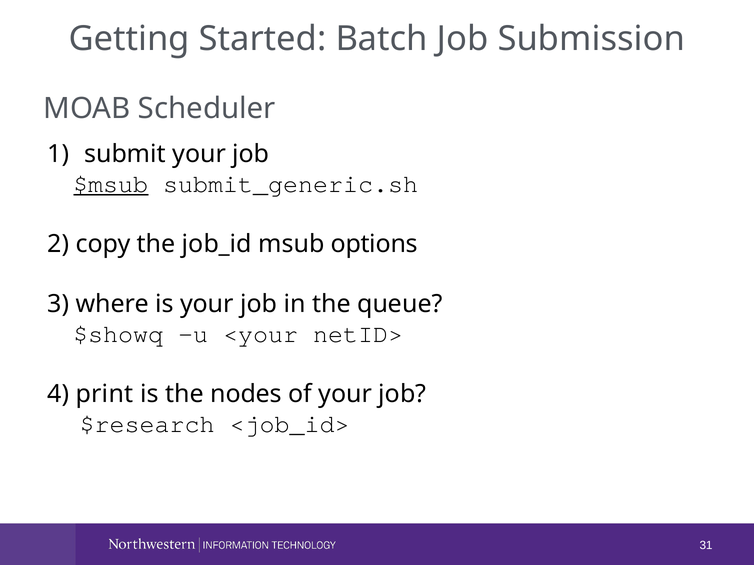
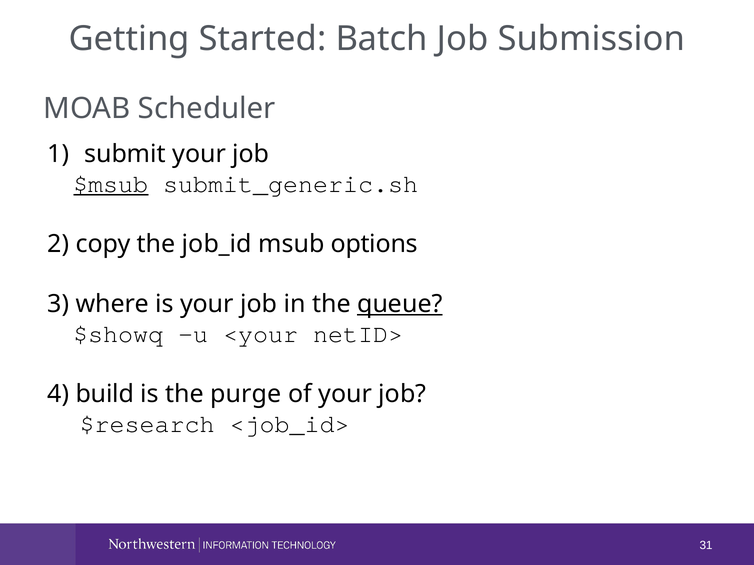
queue underline: none -> present
print: print -> build
nodes: nodes -> purge
